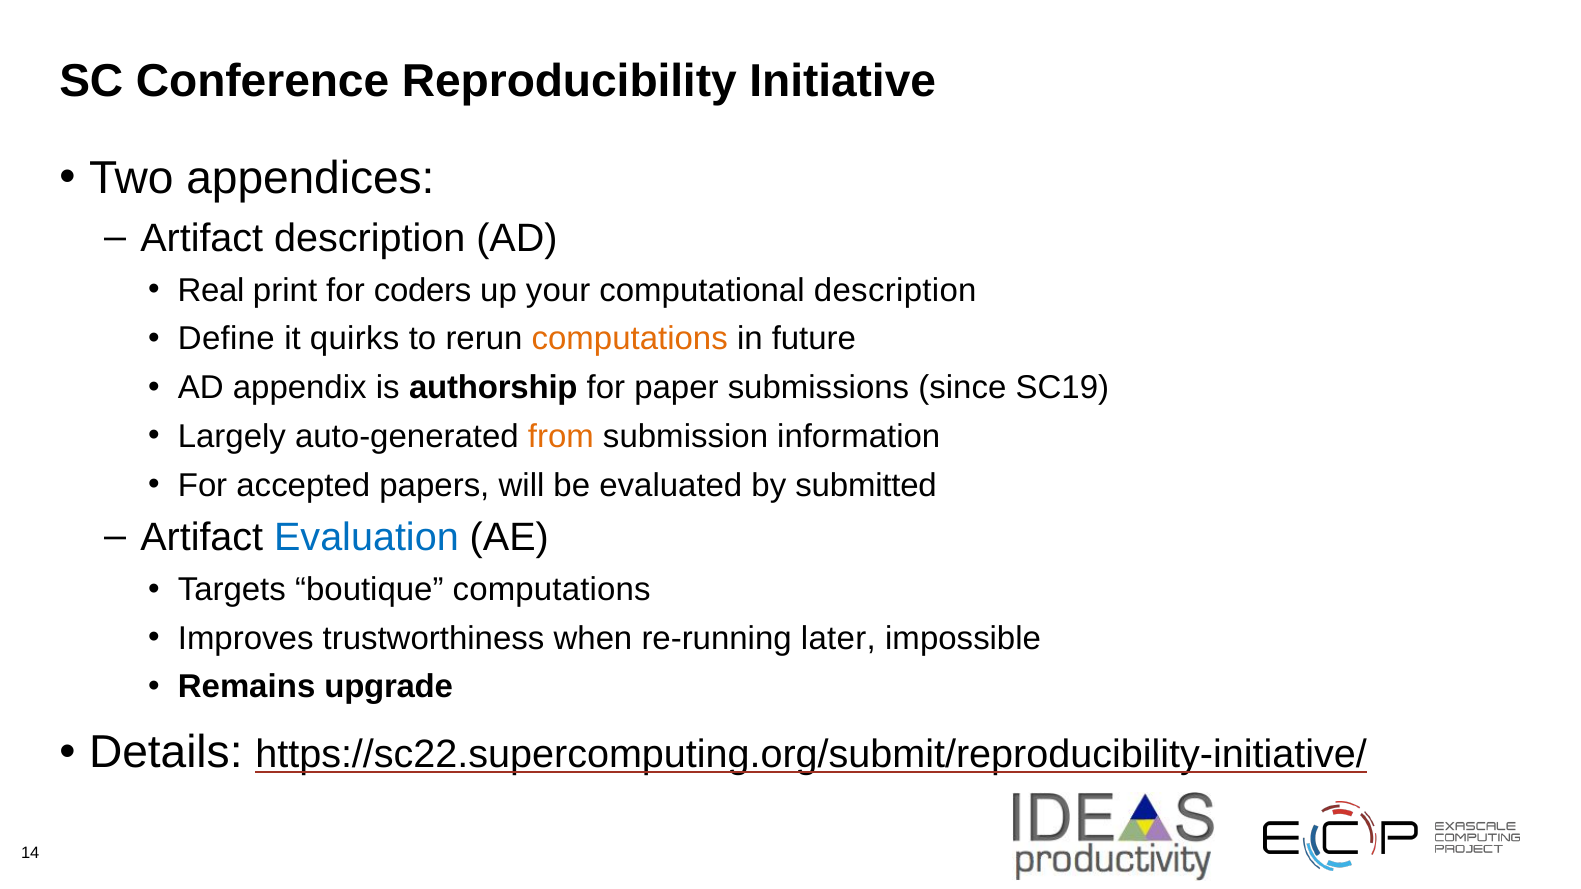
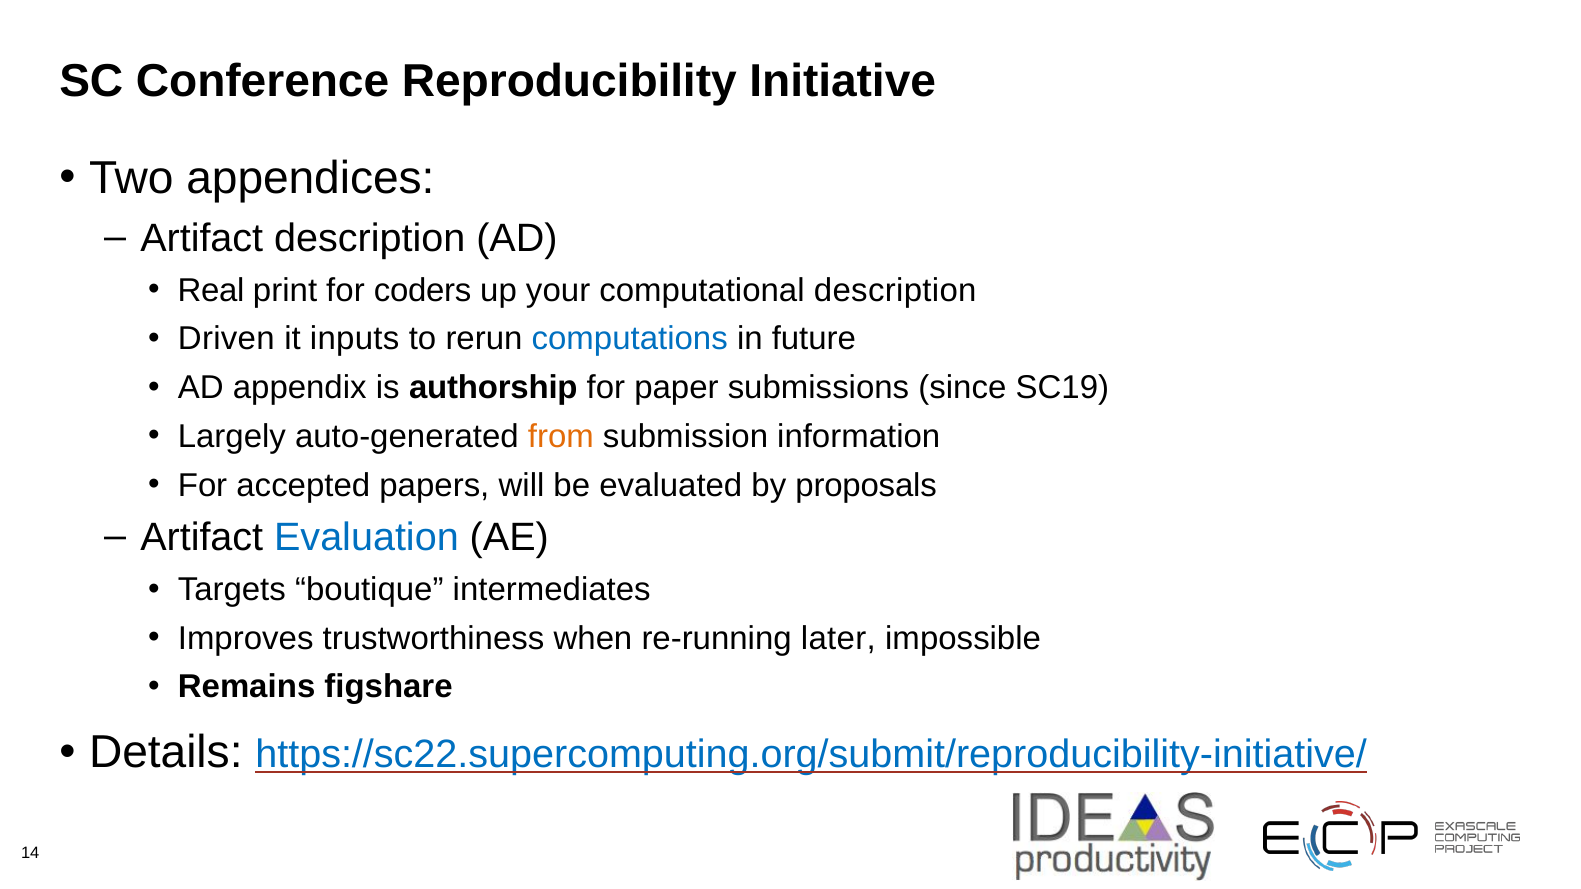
Define: Define -> Driven
quirks: quirks -> inputs
computations at (630, 339) colour: orange -> blue
submitted: submitted -> proposals
boutique computations: computations -> intermediates
upgrade: upgrade -> figshare
https://sc22.supercomputing.org/submit/reproducibility-initiative/ colour: black -> blue
